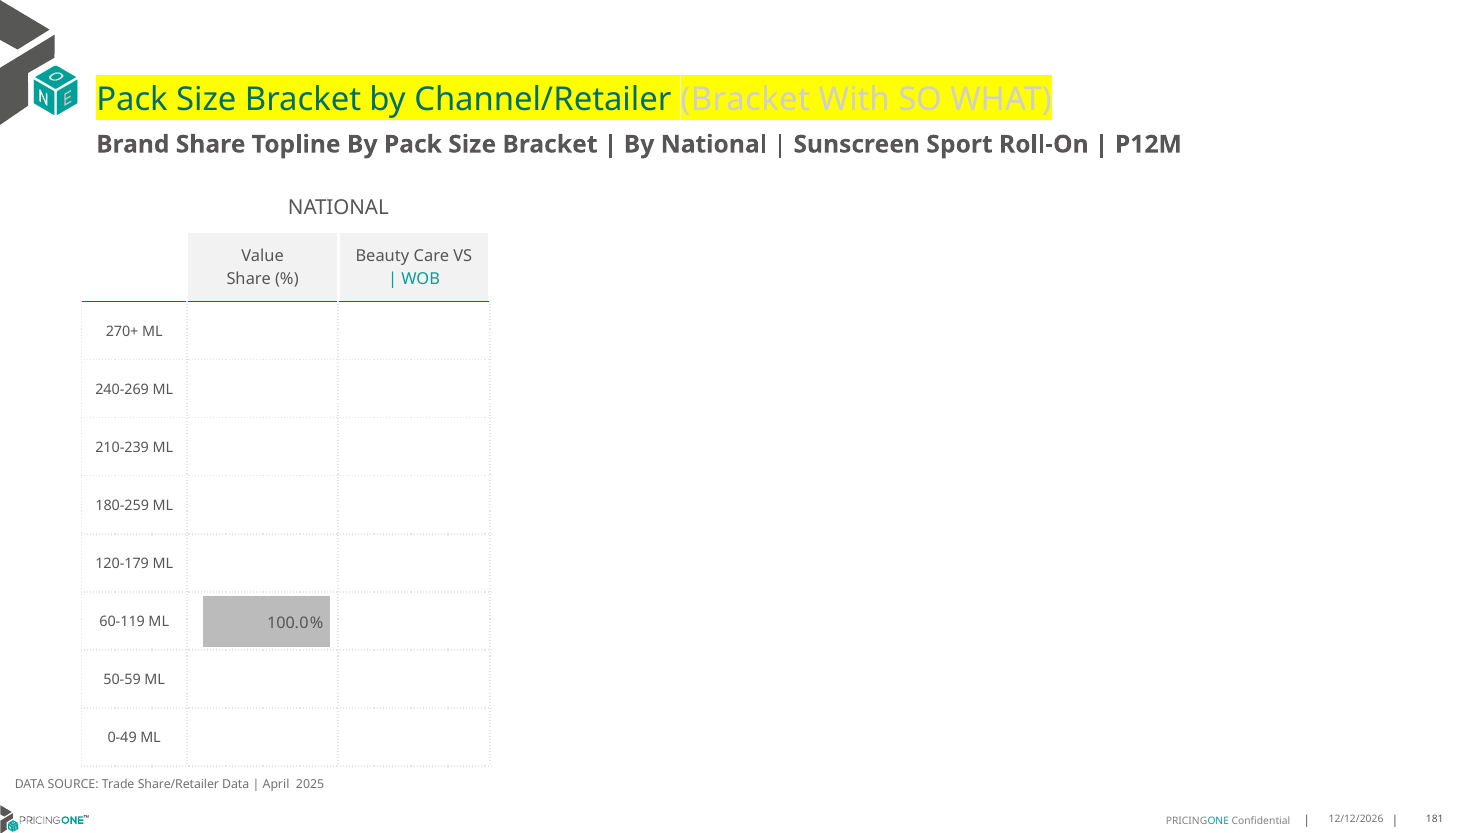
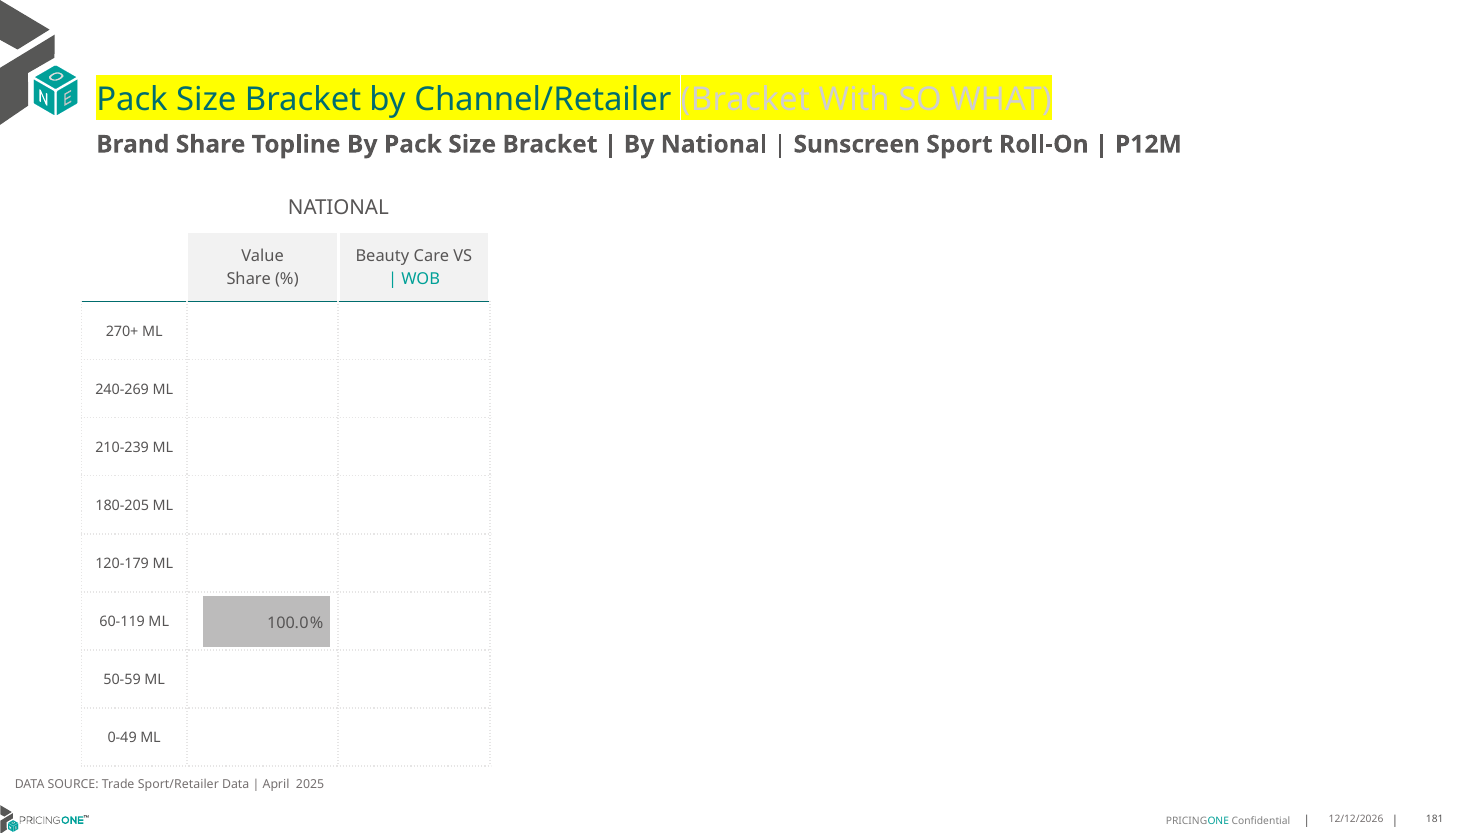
180-259: 180-259 -> 180-205
Share/Retailer: Share/Retailer -> Sport/Retailer
